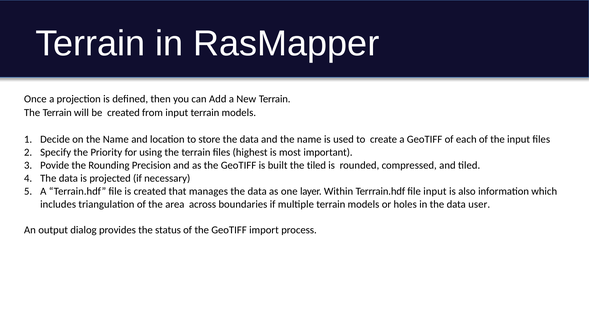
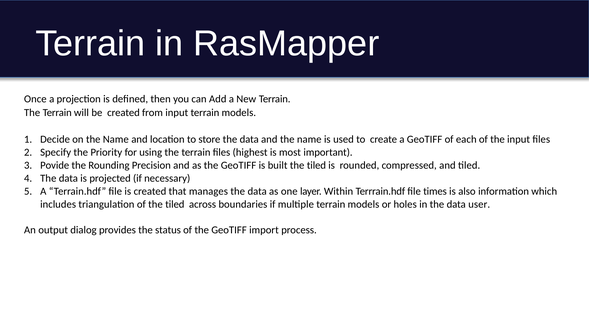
file input: input -> times
of the area: area -> tiled
